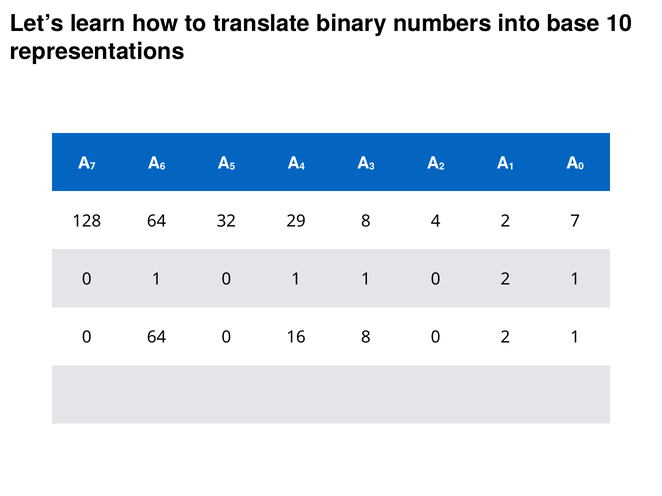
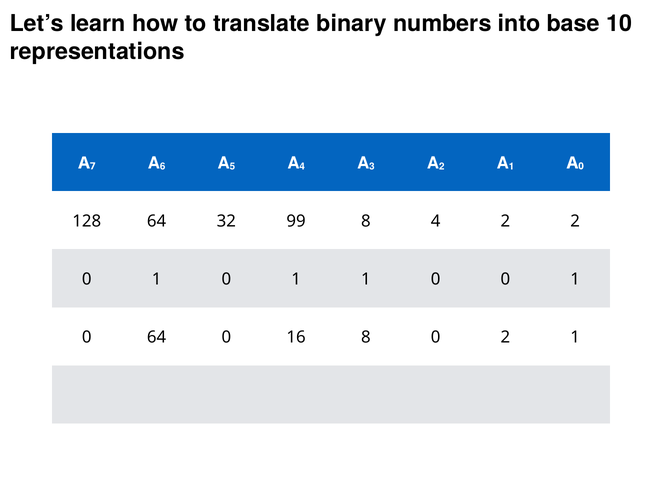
29: 29 -> 99
2 7: 7 -> 2
1 0 2: 2 -> 0
